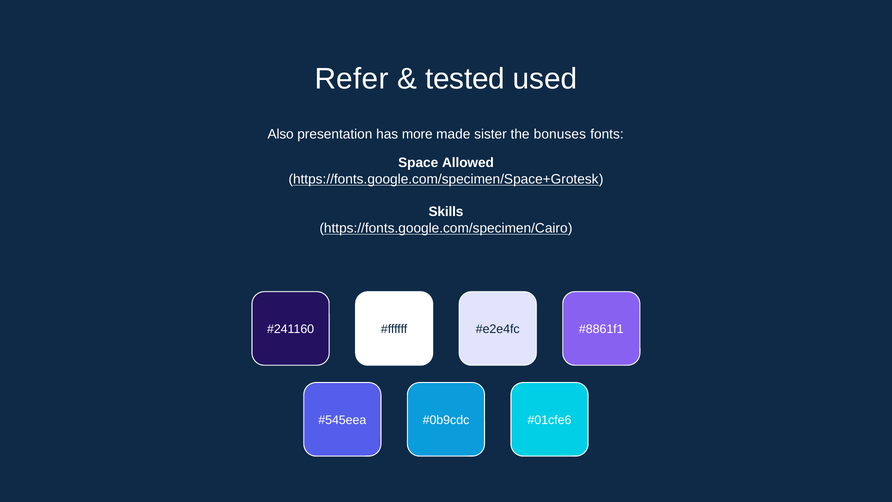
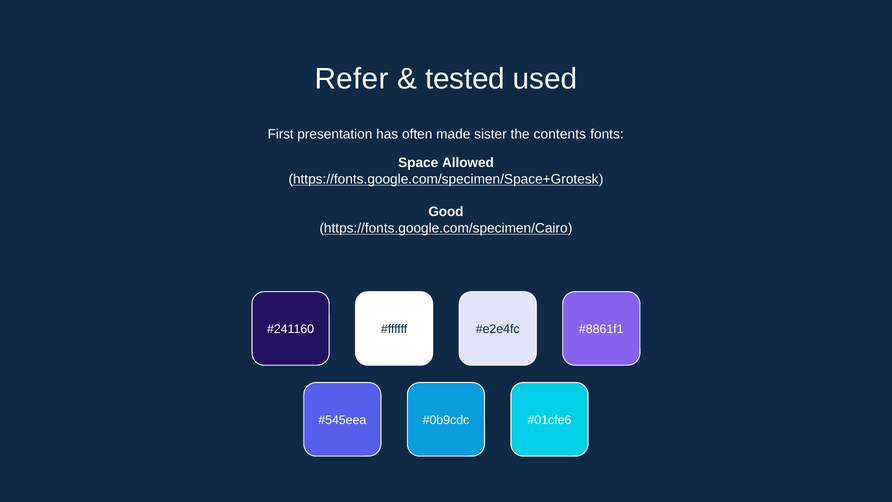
Also: Also -> First
more: more -> often
bonuses: bonuses -> contents
Skills: Skills -> Good
